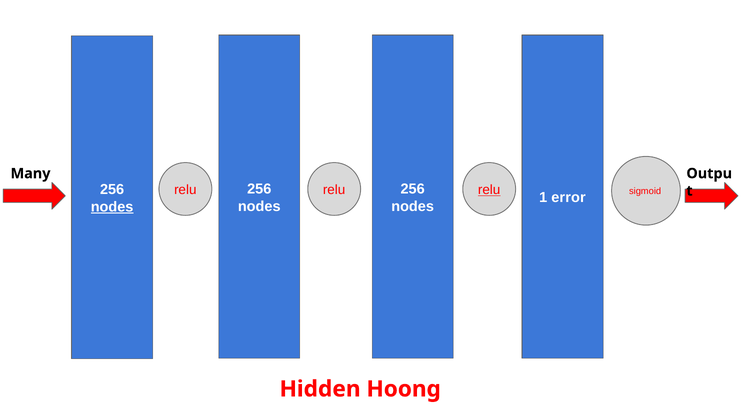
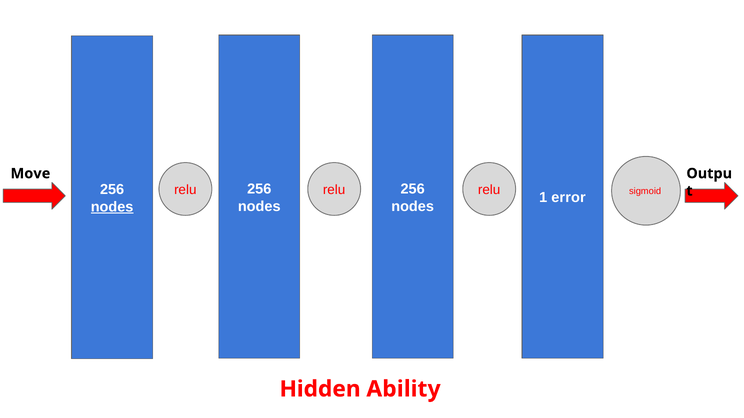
Many: Many -> Move
relu at (489, 190) underline: present -> none
Hoong: Hoong -> Ability
